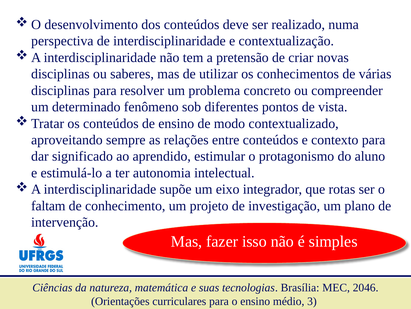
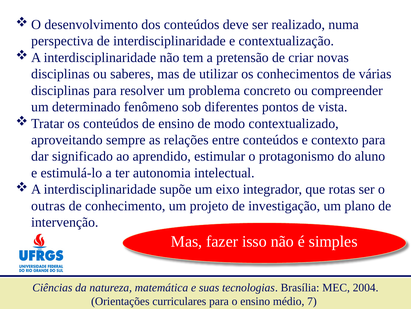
faltam: faltam -> outras
2046: 2046 -> 2004
3: 3 -> 7
